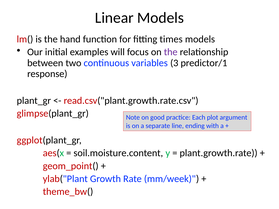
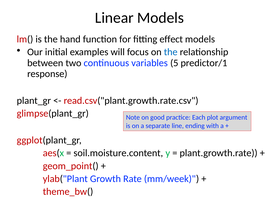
times: times -> effect
the at (171, 52) colour: purple -> blue
3: 3 -> 5
